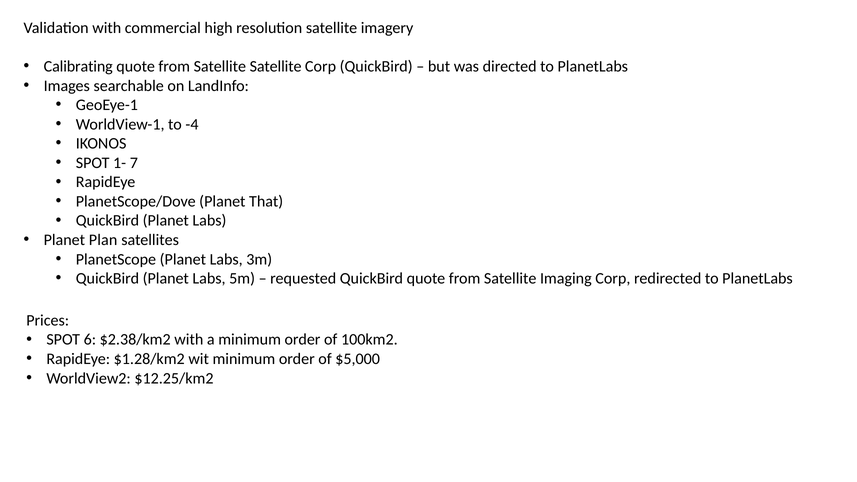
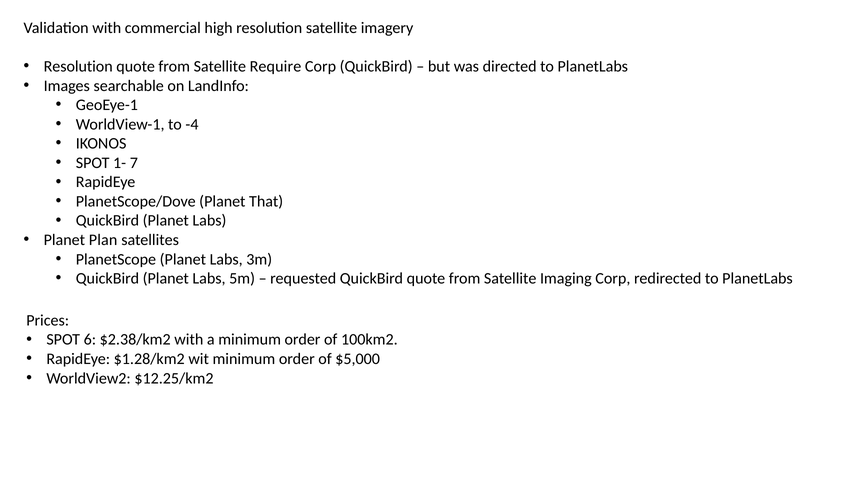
Calibrating at (78, 66): Calibrating -> Resolution
Satellite Satellite: Satellite -> Require
